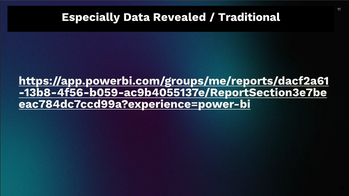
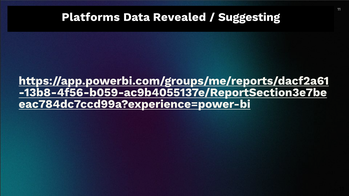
Especially: Especially -> Platforms
Traditional: Traditional -> Suggesting
